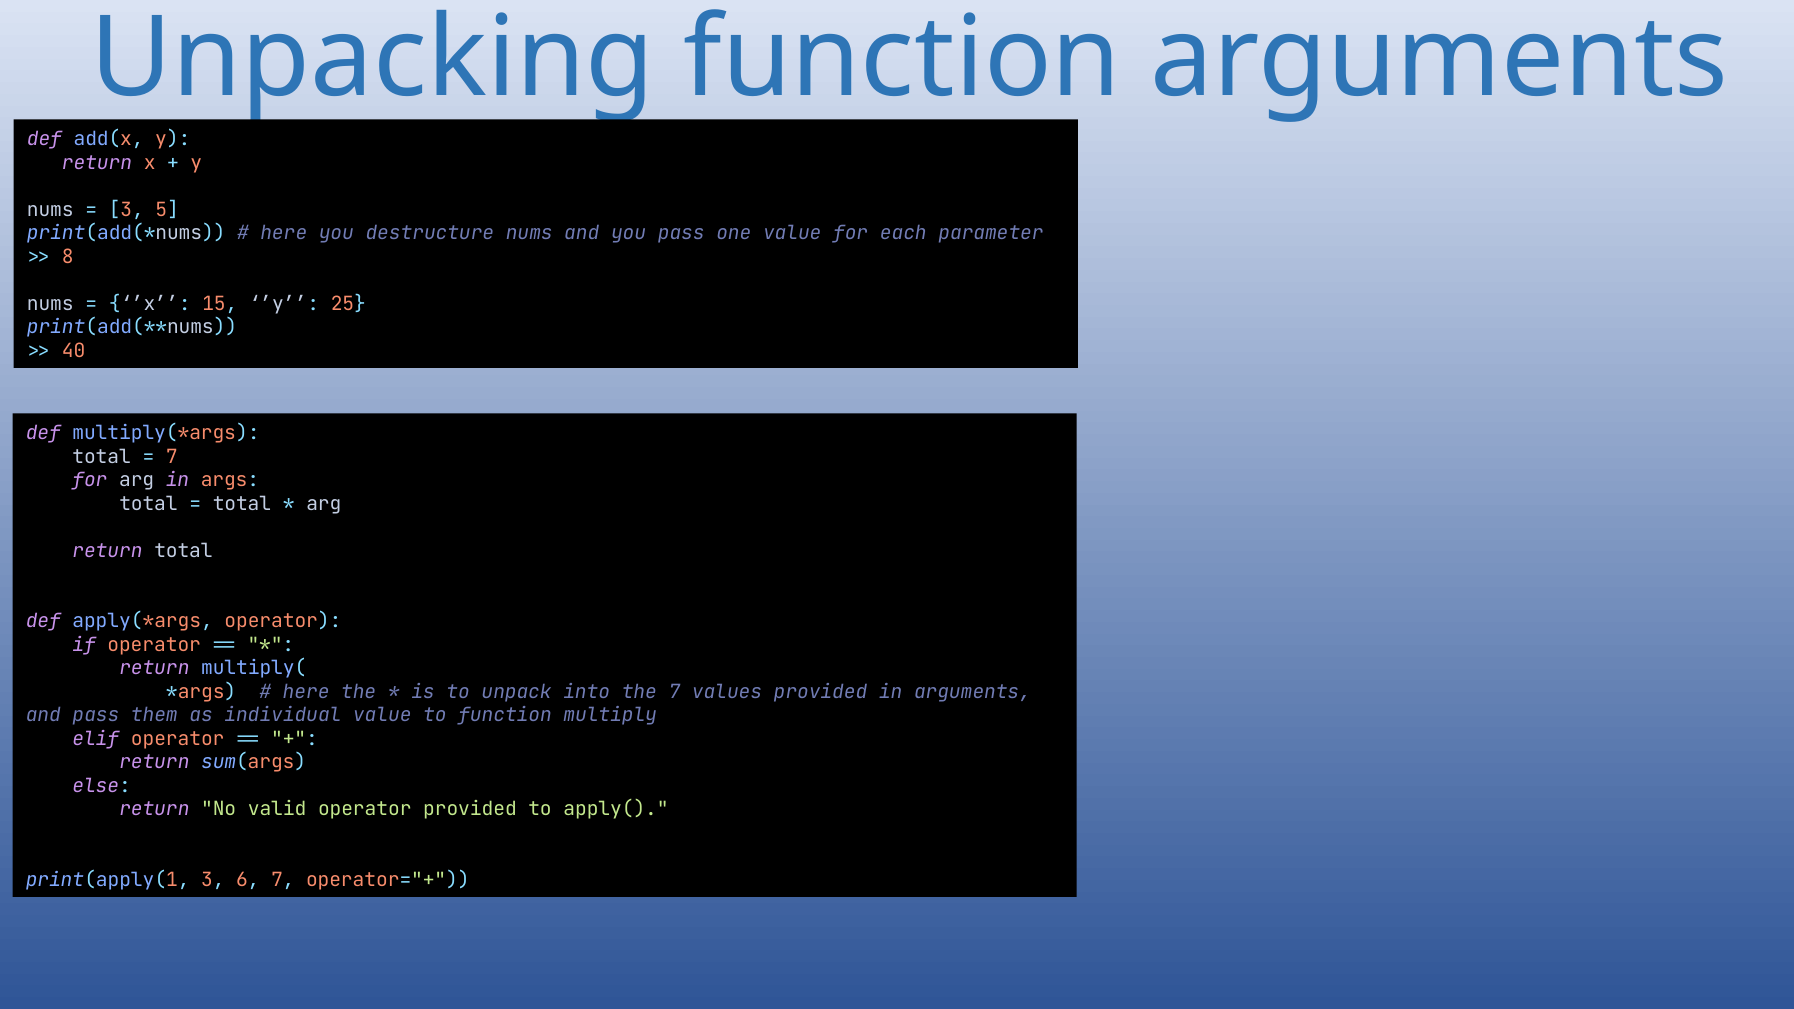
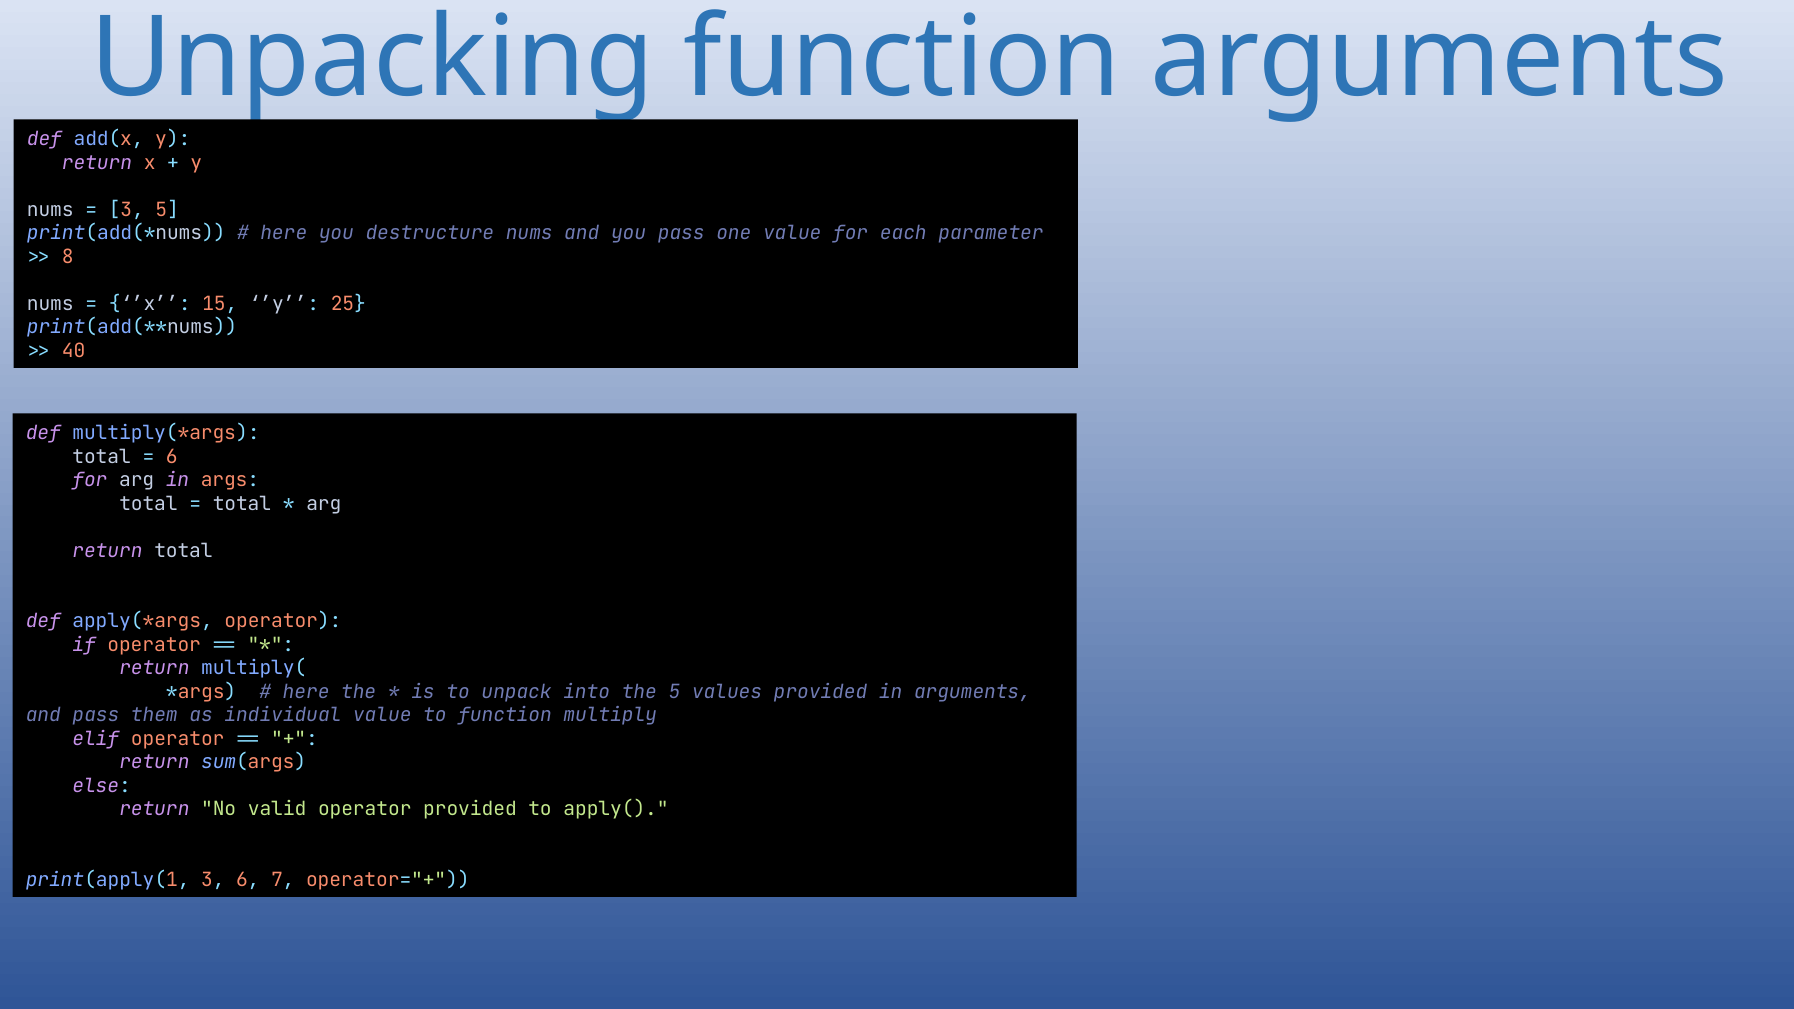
7 at (172, 457): 7 -> 6
the 7: 7 -> 5
